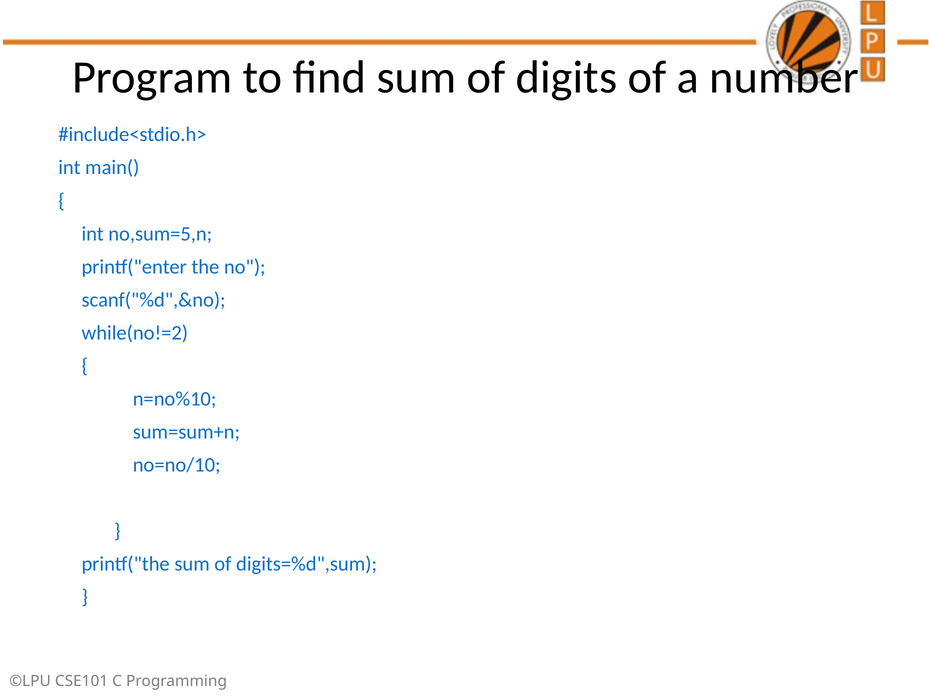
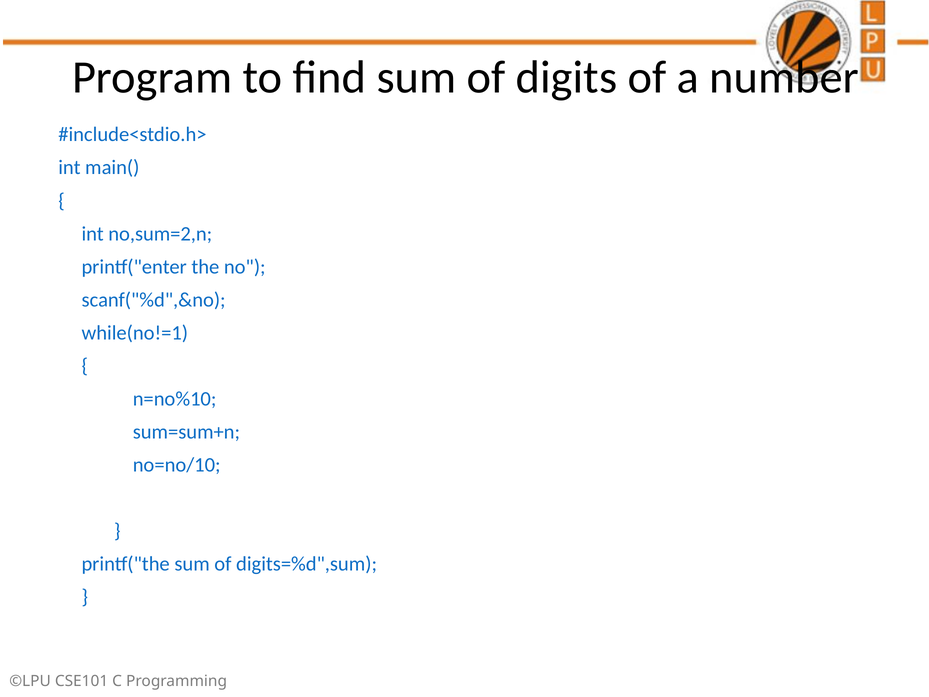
no,sum=5,n: no,sum=5,n -> no,sum=2,n
while(no!=2: while(no!=2 -> while(no!=1
